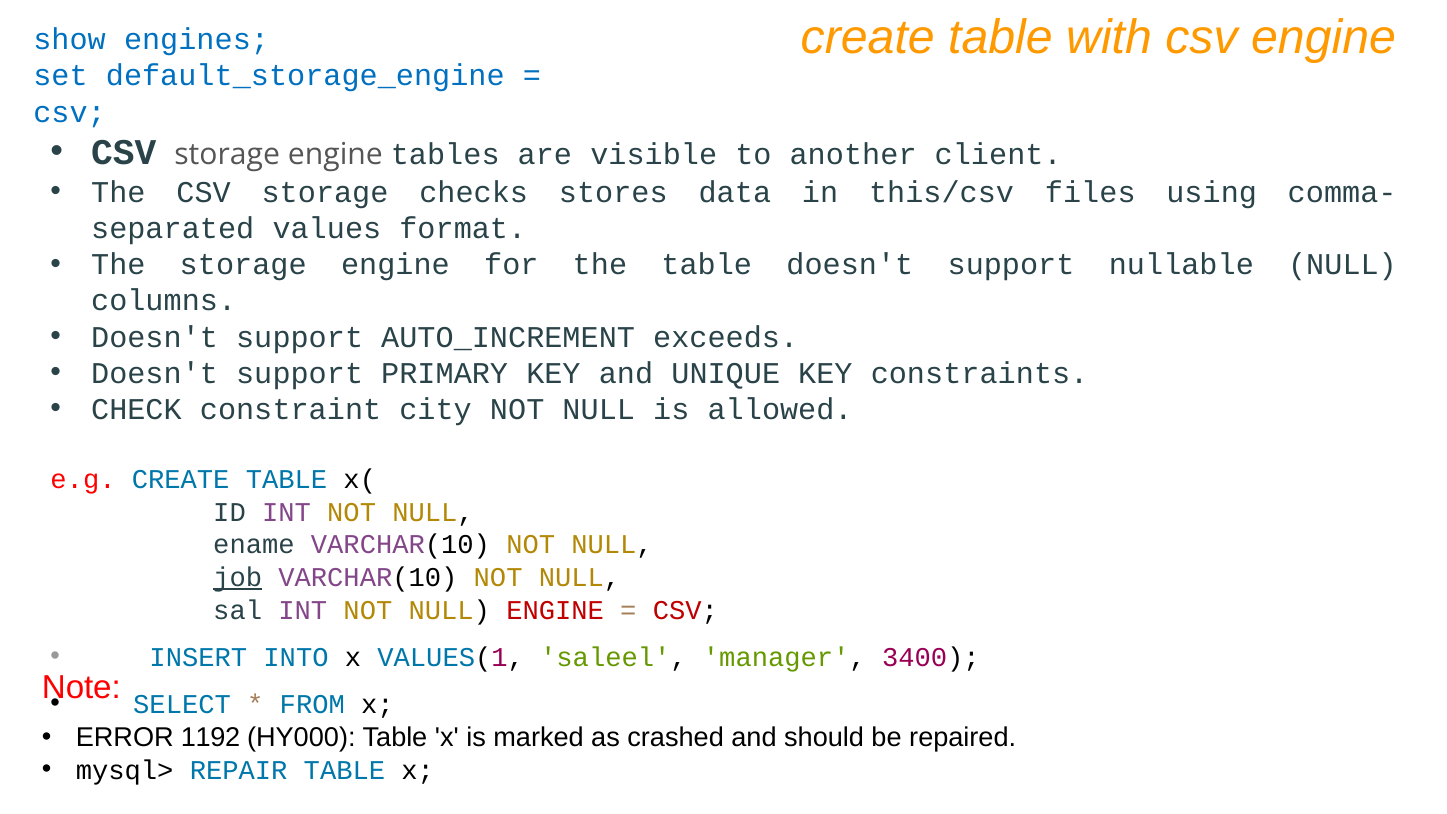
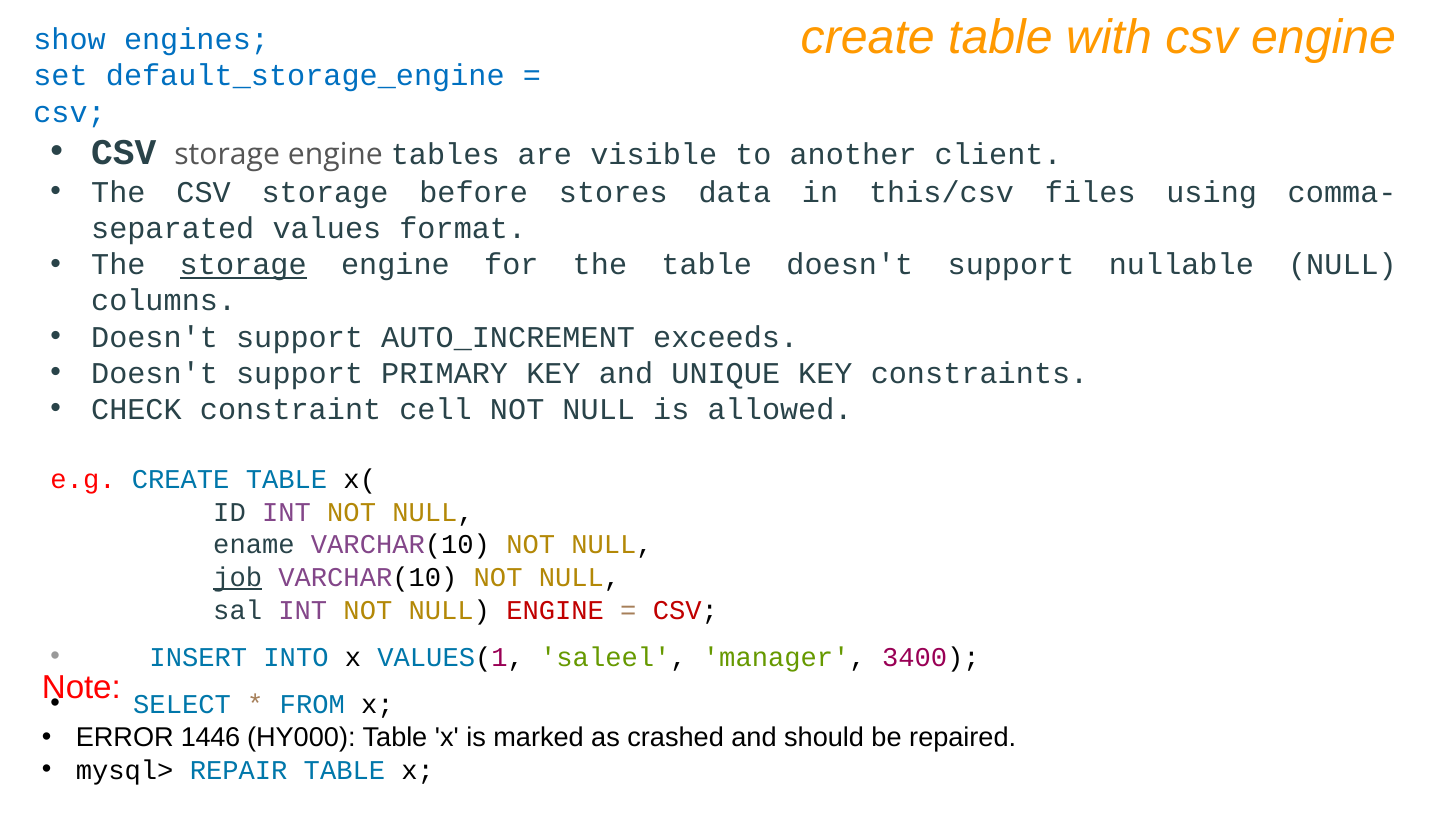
checks: checks -> before
storage at (243, 265) underline: none -> present
city: city -> cell
1192: 1192 -> 1446
